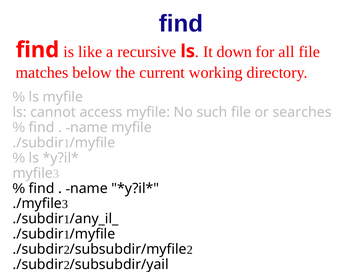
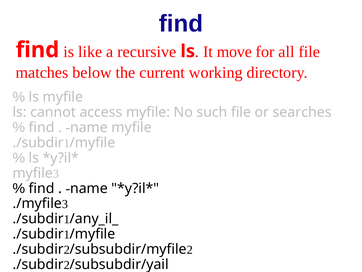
down: down -> move
